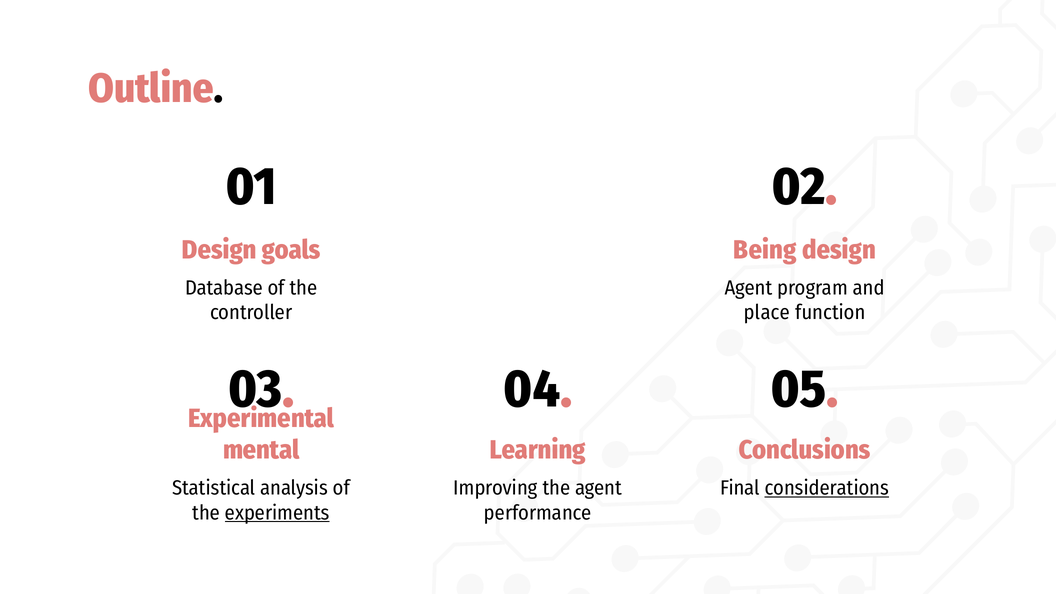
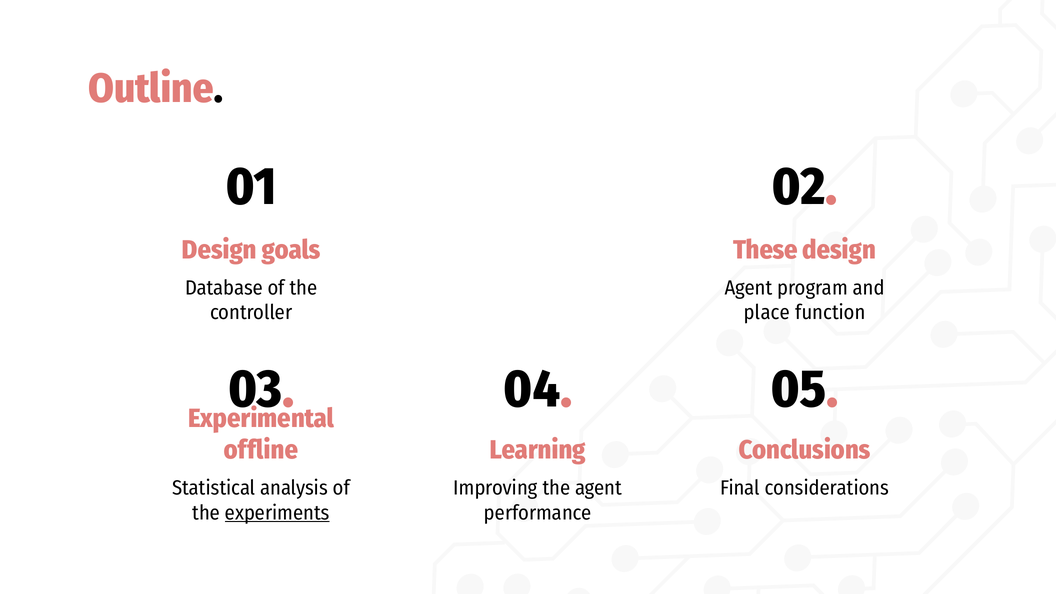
Being: Being -> These
mental: mental -> offline
considerations underline: present -> none
